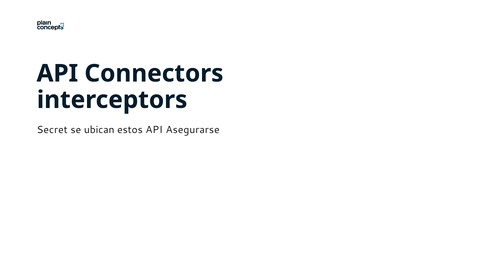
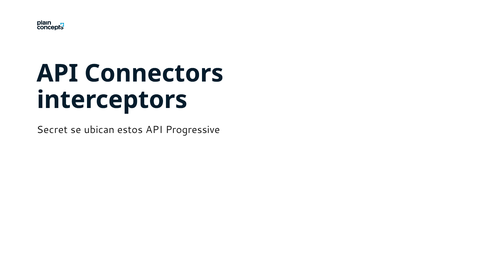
Asegurarse: Asegurarse -> Progressive
